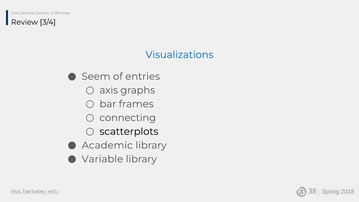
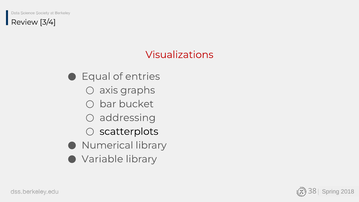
Visualizations colour: blue -> red
Seem: Seem -> Equal
frames: frames -> bucket
connecting: connecting -> addressing
Academic: Academic -> Numerical
